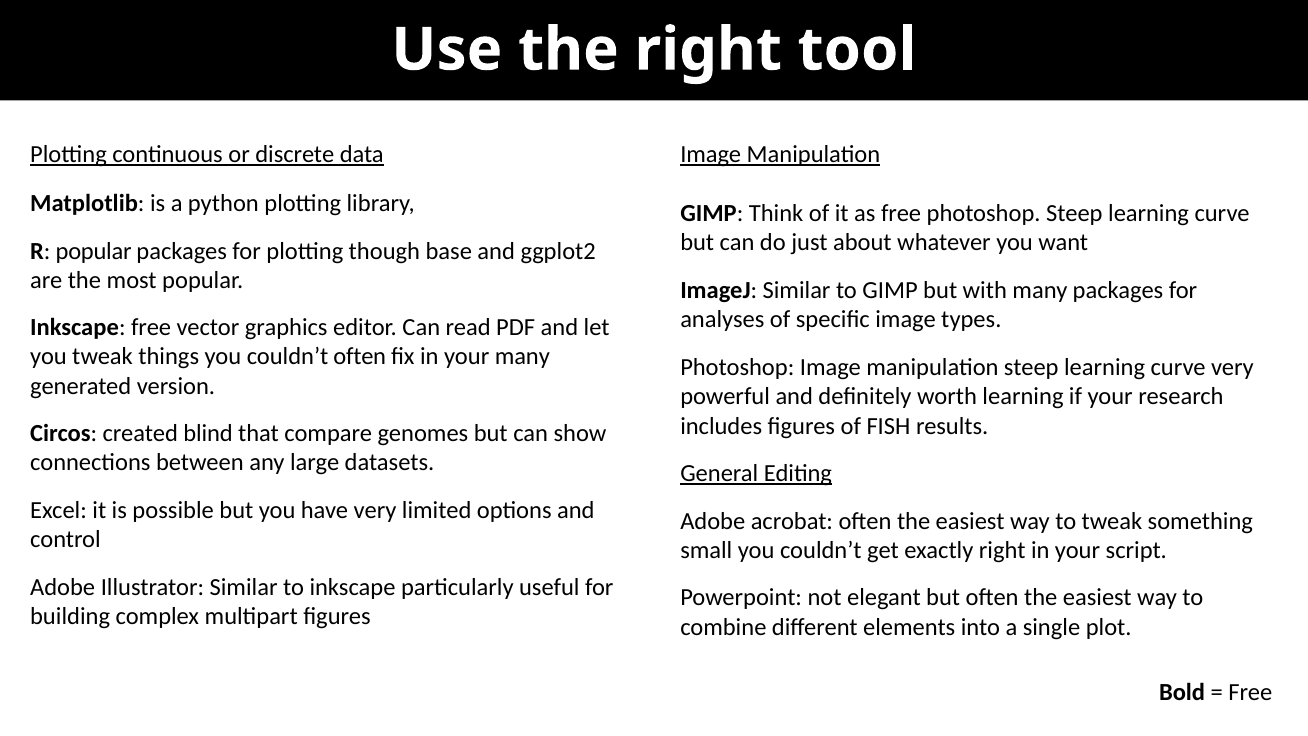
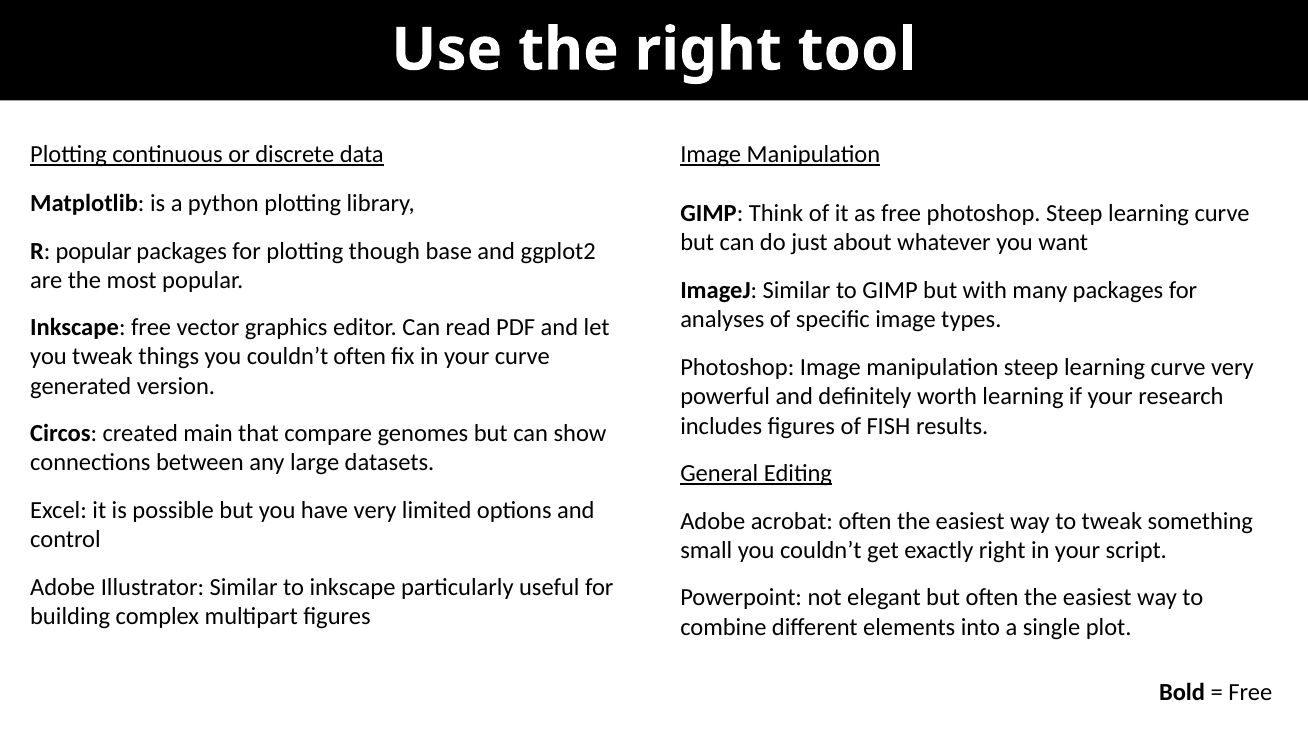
your many: many -> curve
blind: blind -> main
